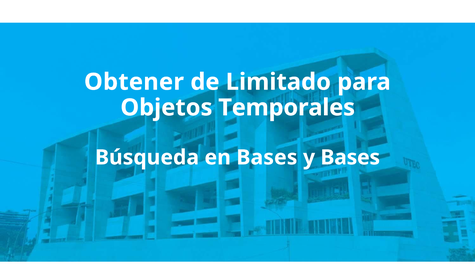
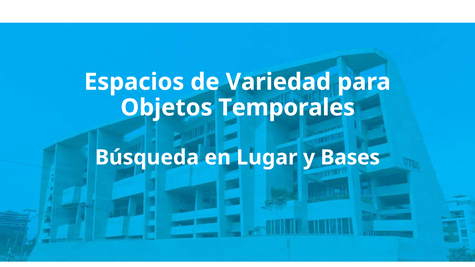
Obtener: Obtener -> Espacios
Limitado: Limitado -> Variedad
en Bases: Bases -> Lugar
